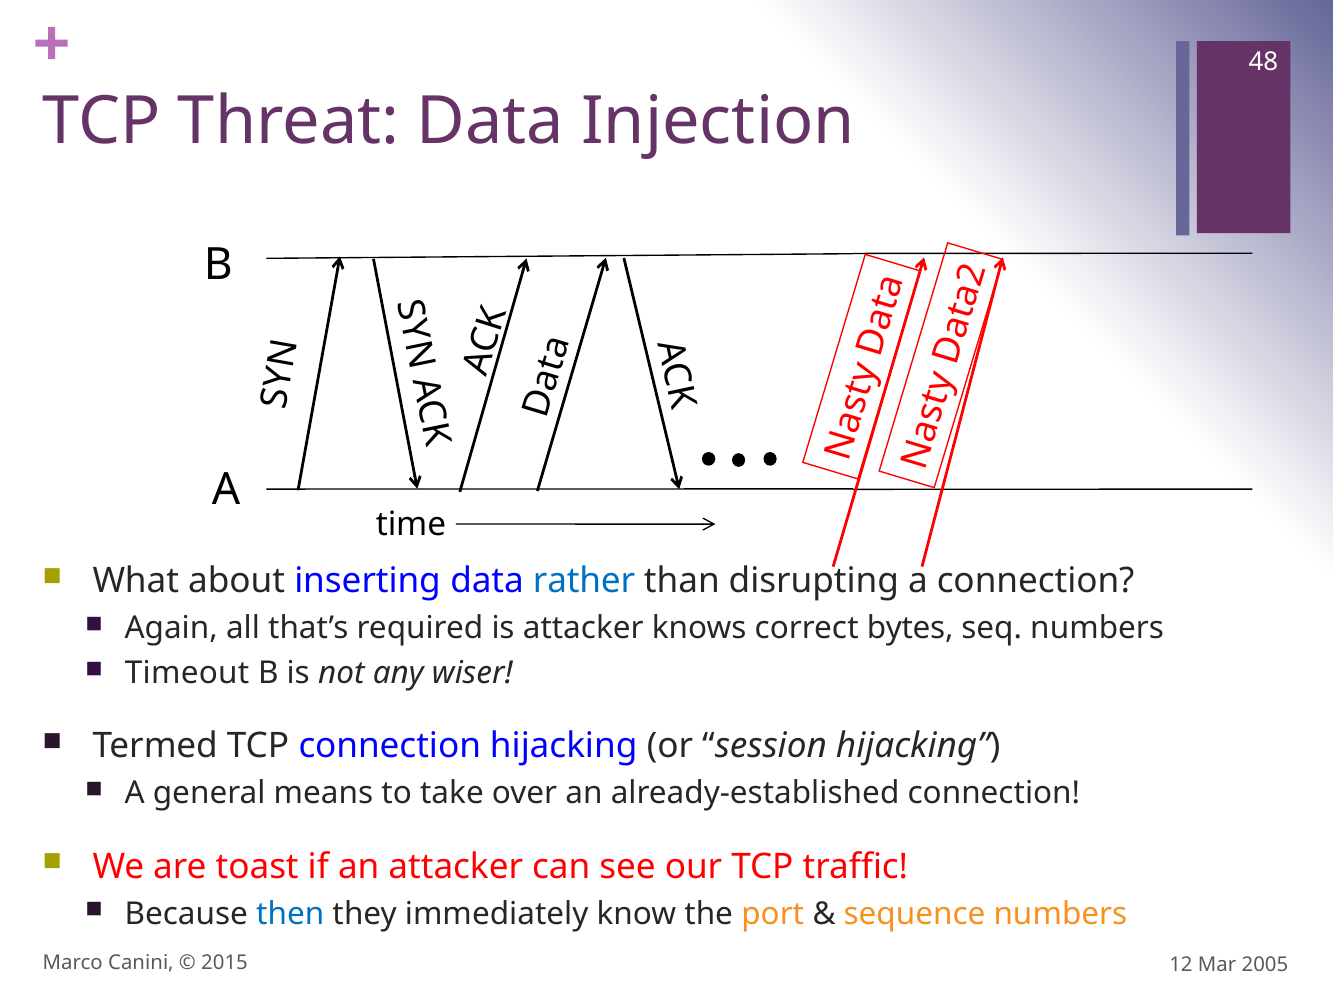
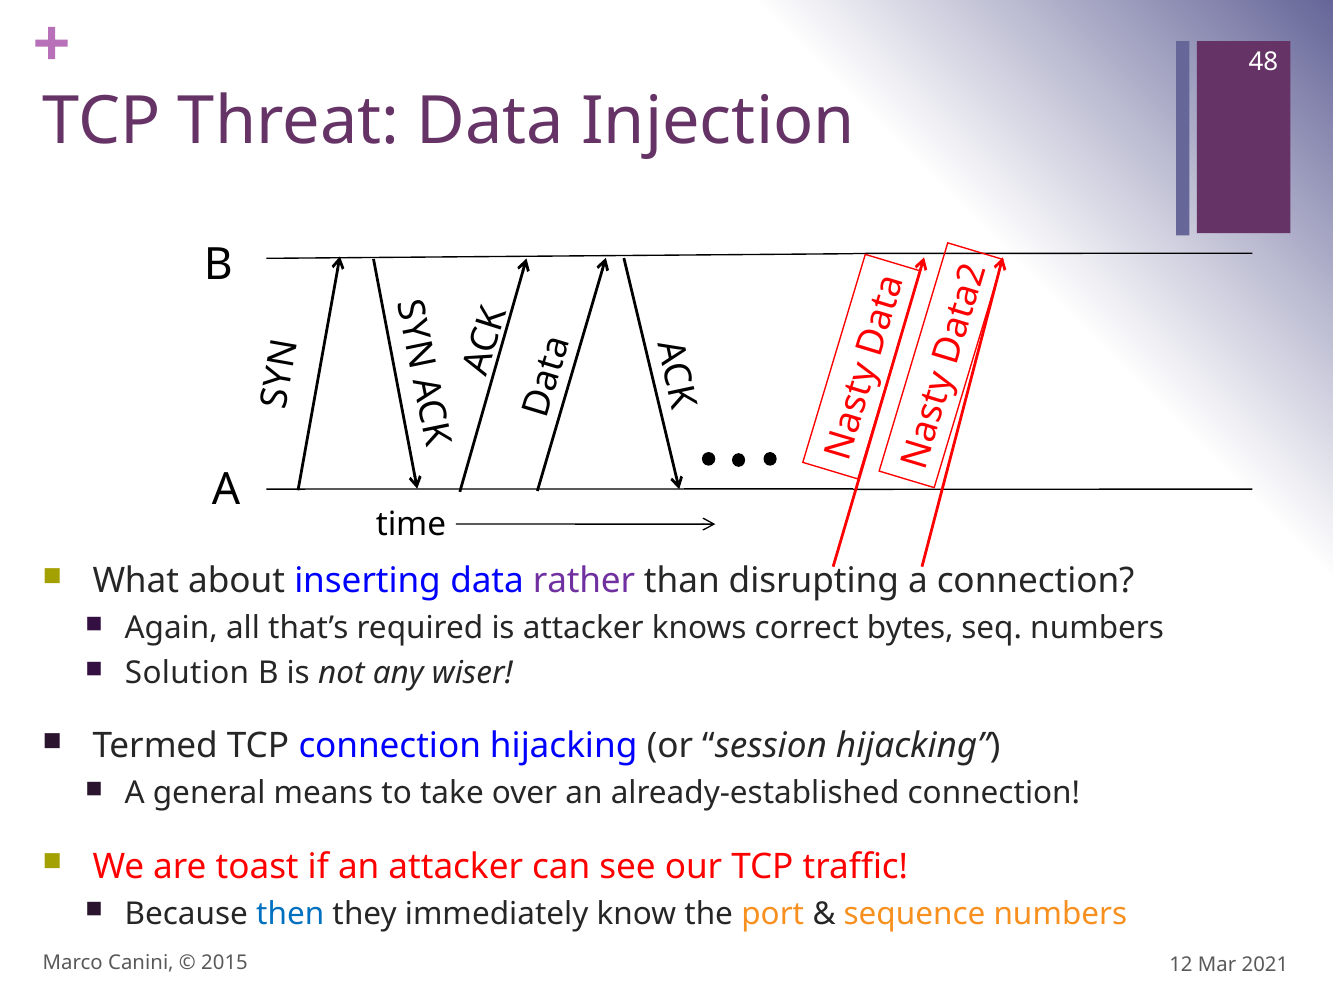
rather colour: blue -> purple
Timeout: Timeout -> Solution
2005: 2005 -> 2021
